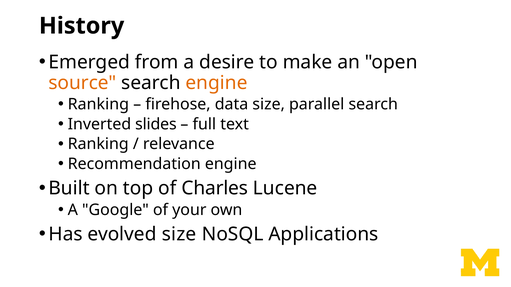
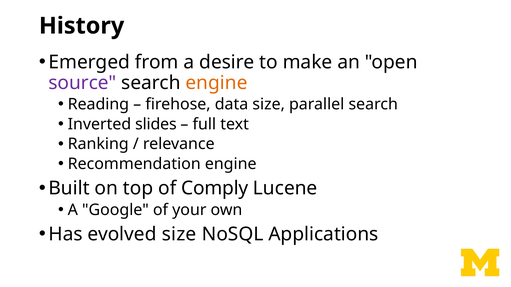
source colour: orange -> purple
Ranking at (98, 104): Ranking -> Reading
Charles: Charles -> Comply
